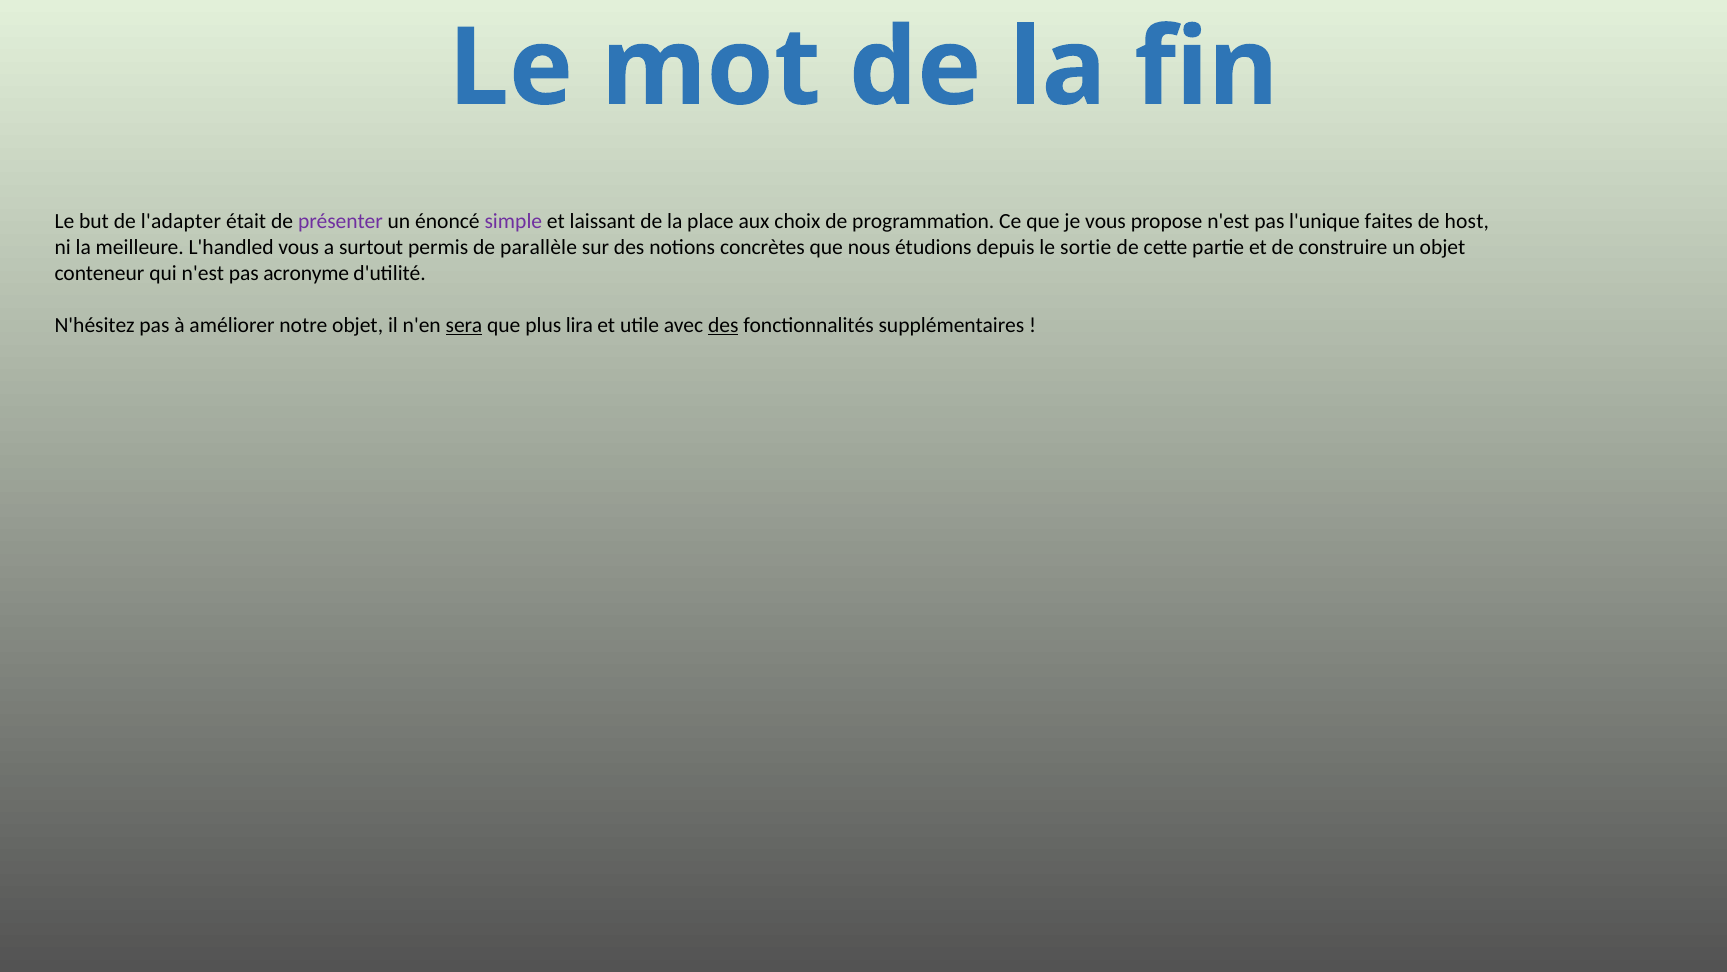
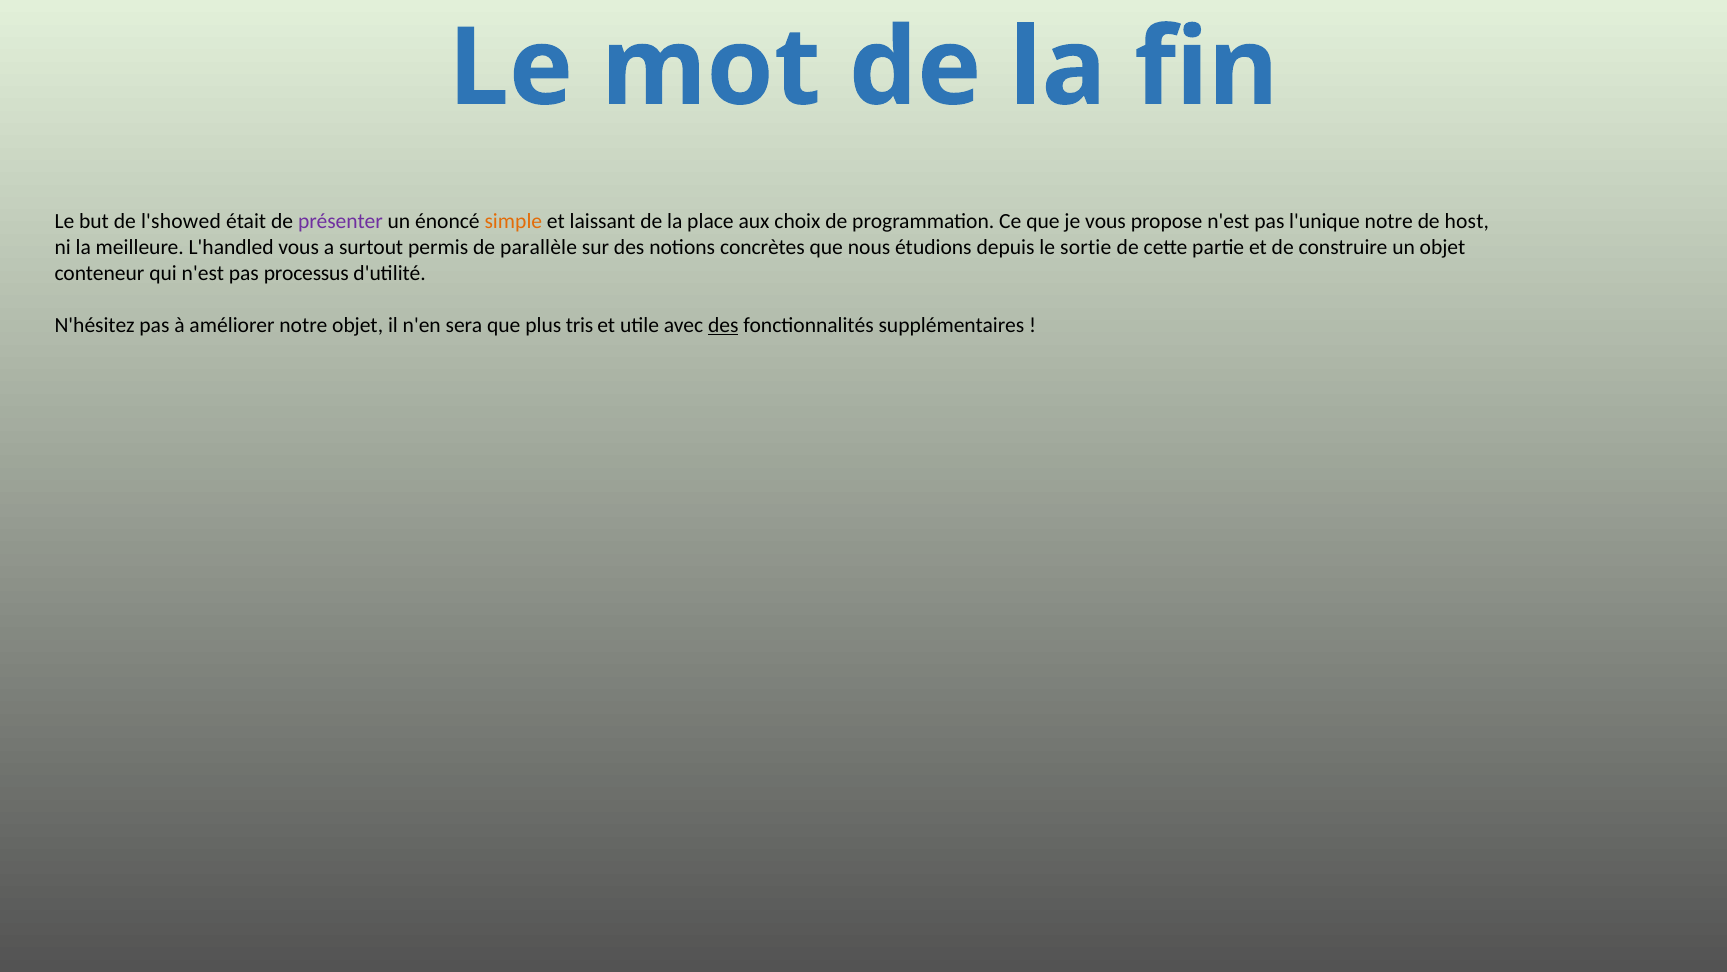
l'adapter: l'adapter -> l'showed
simple colour: purple -> orange
l'unique faites: faites -> notre
acronyme: acronyme -> processus
sera underline: present -> none
lira: lira -> tris
